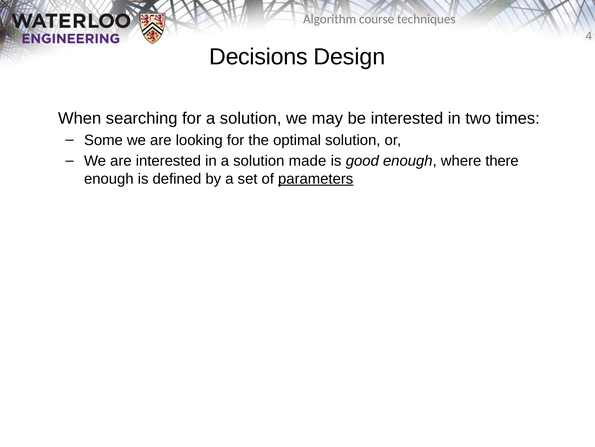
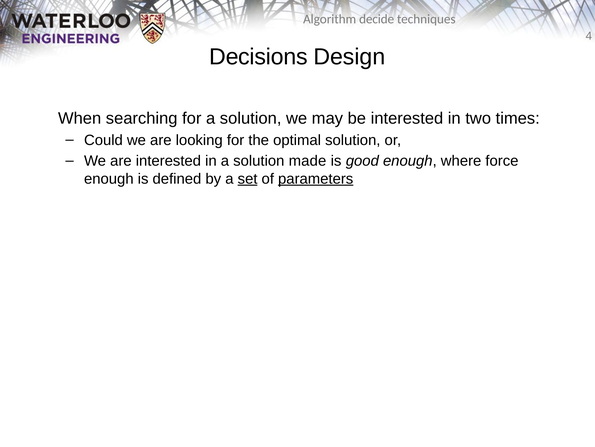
course: course -> decide
Some: Some -> Could
there: there -> force
set underline: none -> present
